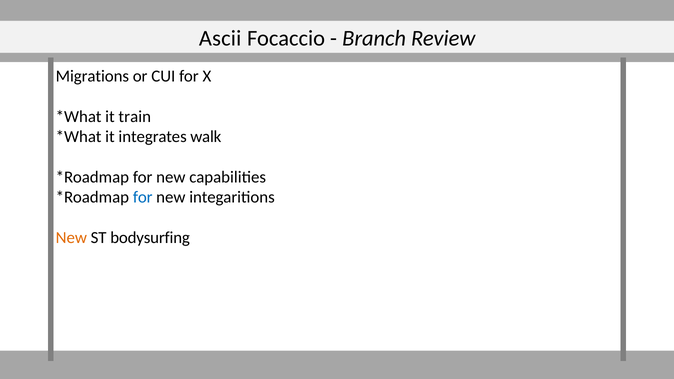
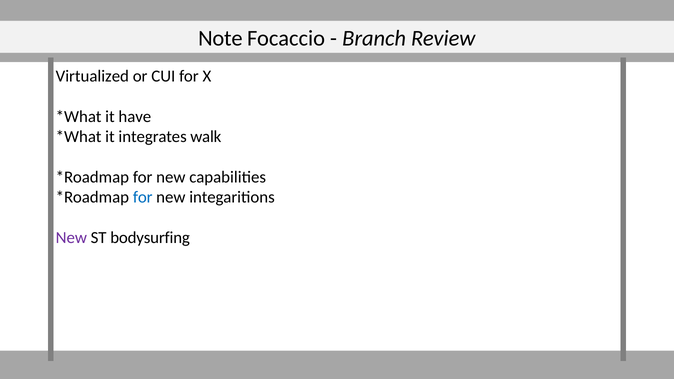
Ascii: Ascii -> Note
Migrations: Migrations -> Virtualized
train: train -> have
New at (71, 238) colour: orange -> purple
